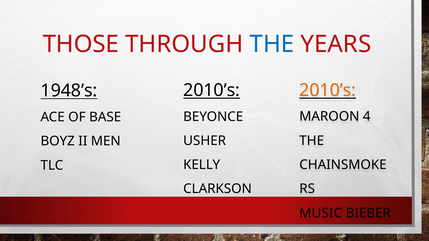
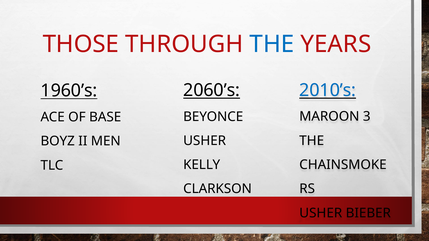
2010’s at (328, 90) colour: orange -> blue
2010’s at (212, 90): 2010’s -> 2060’s
1948’s: 1948’s -> 1960’s
4: 4 -> 3
MUSIC at (321, 213): MUSIC -> USHER
